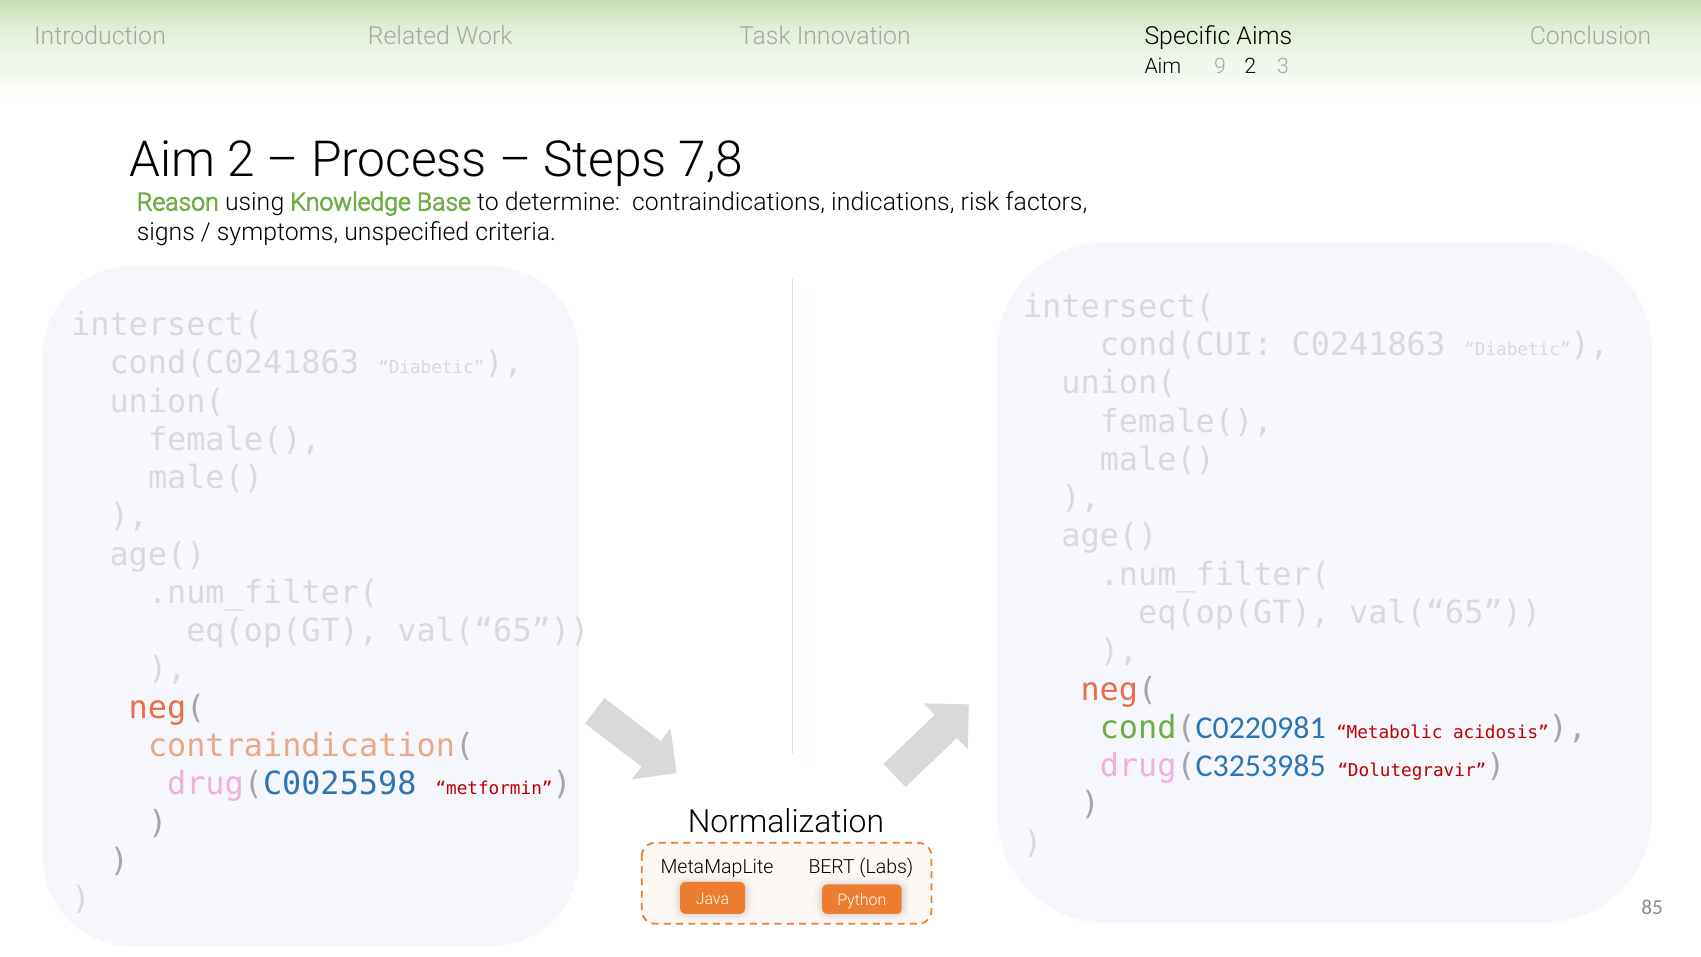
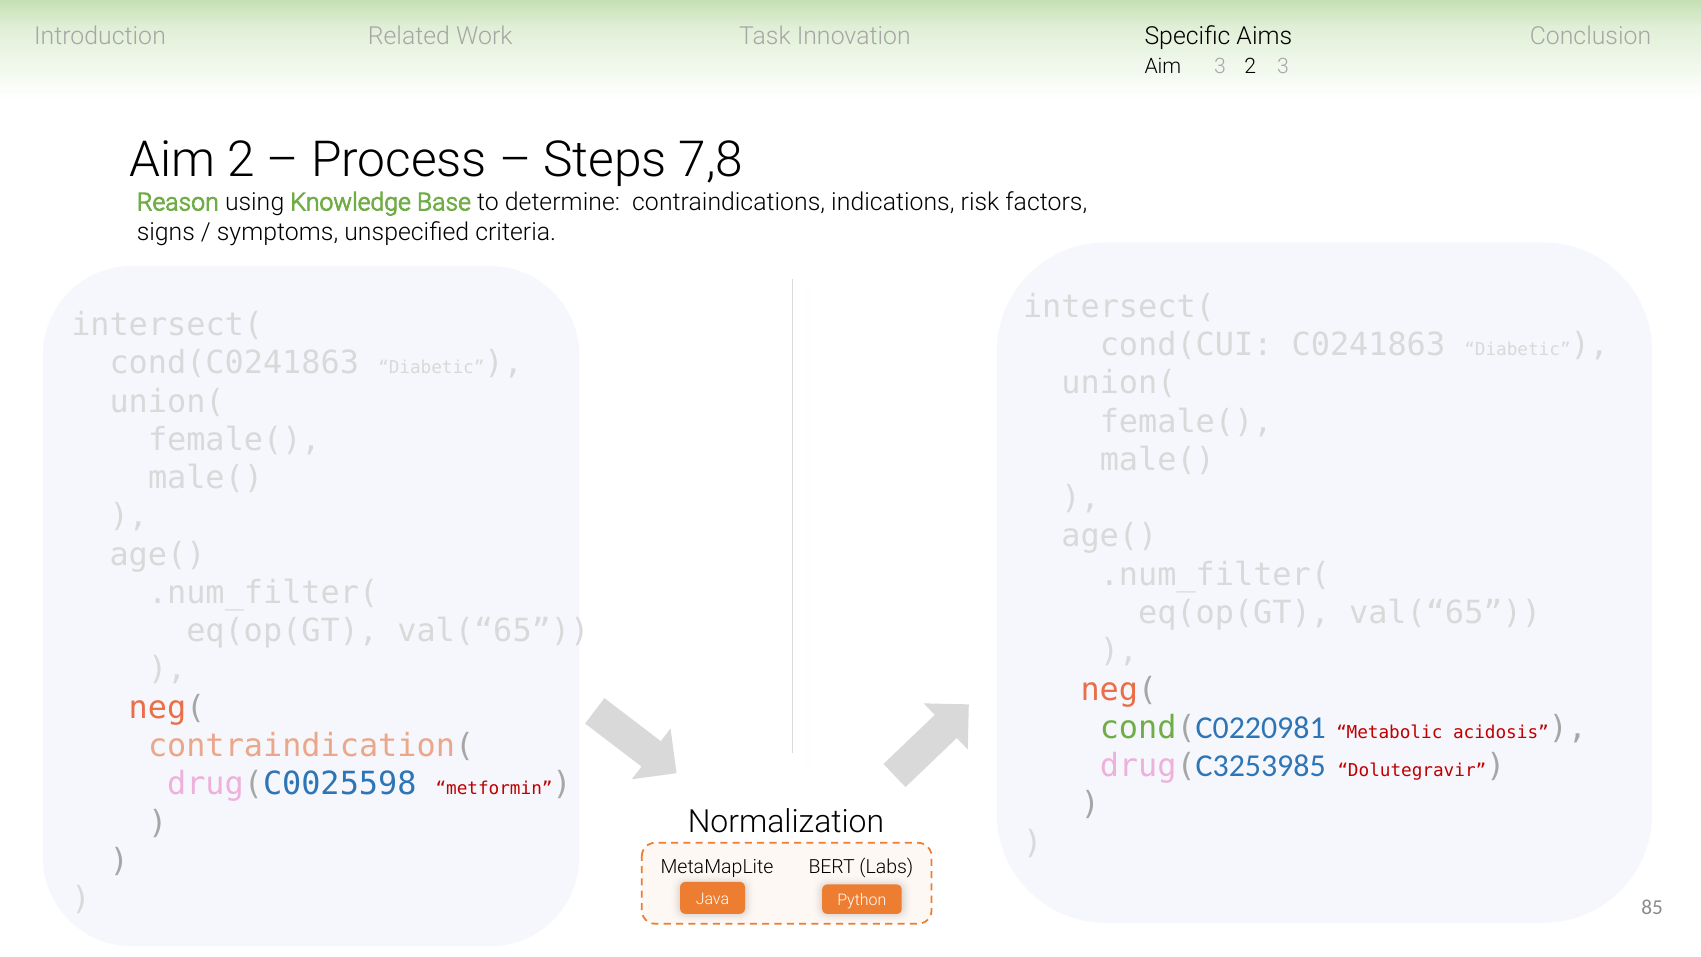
Aim 9: 9 -> 3
